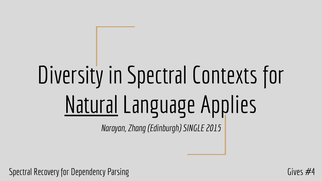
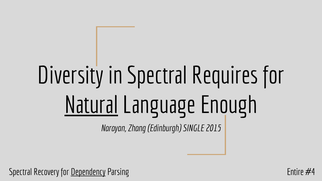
Contexts: Contexts -> Requires
Applies: Applies -> Enough
Dependency underline: none -> present
Gives: Gives -> Entire
